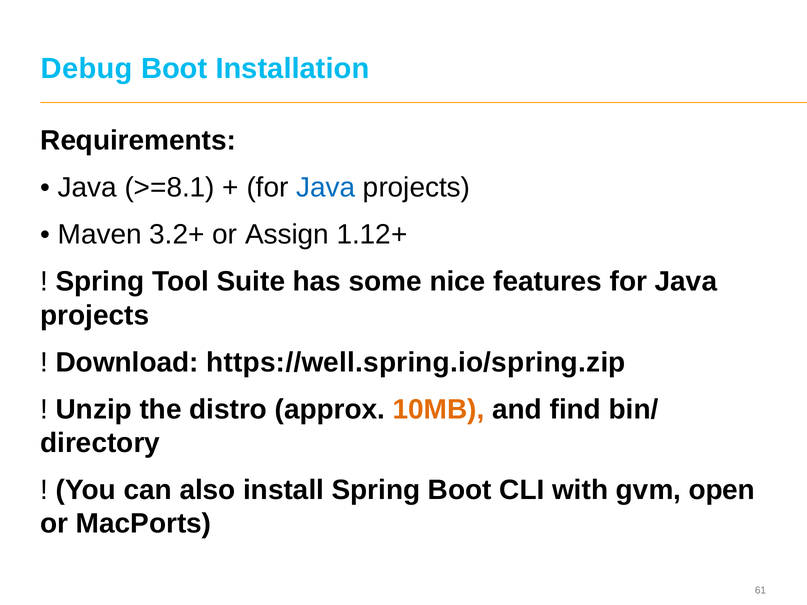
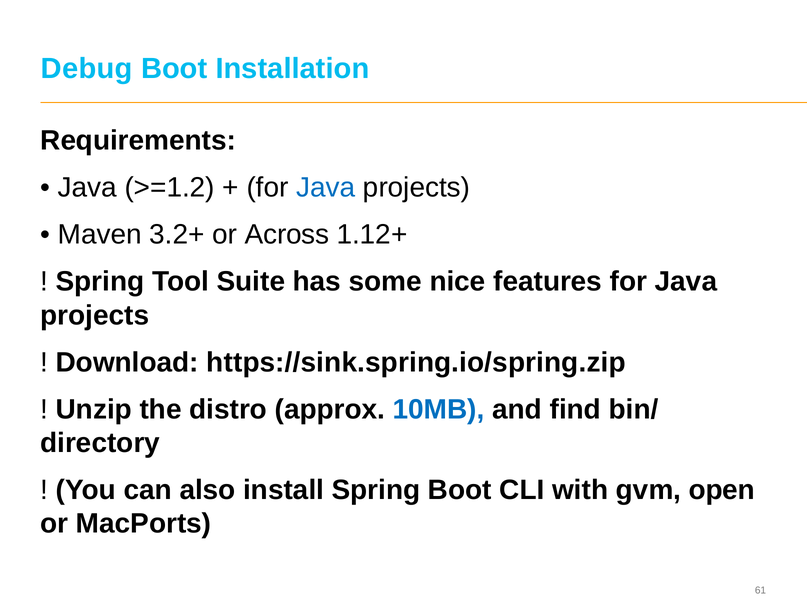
>=8.1: >=8.1 -> >=1.2
Assign: Assign -> Across
https://well.spring.io/spring.zip: https://well.spring.io/spring.zip -> https://sink.spring.io/spring.zip
10MB colour: orange -> blue
